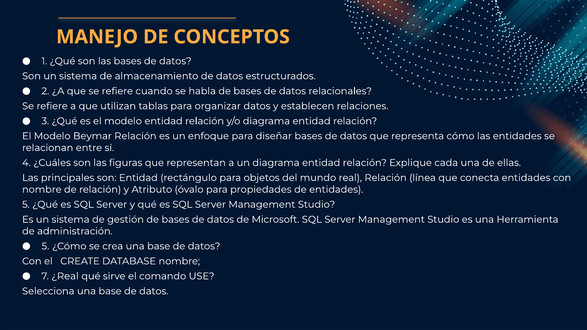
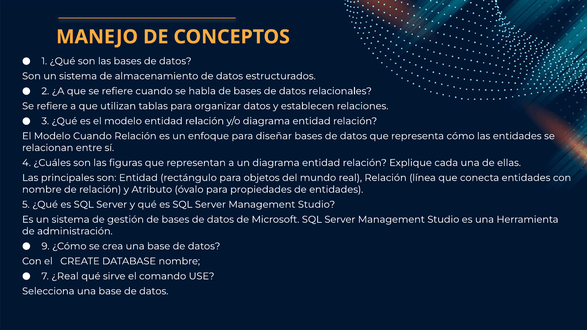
Modelo Beymar: Beymar -> Cuando
5 at (45, 246): 5 -> 9
